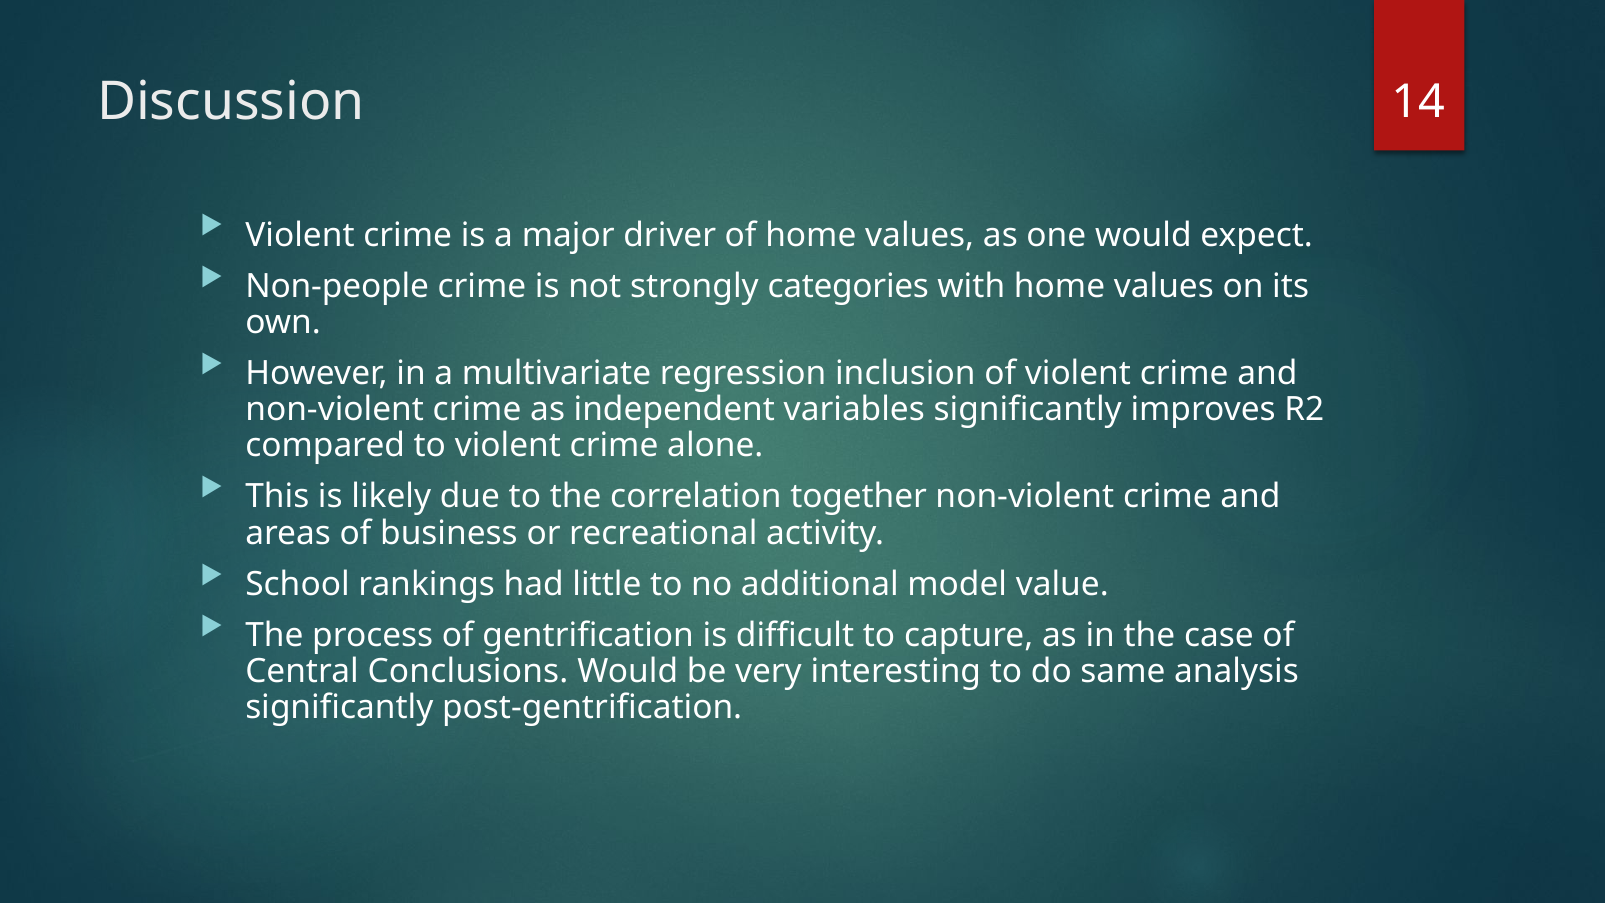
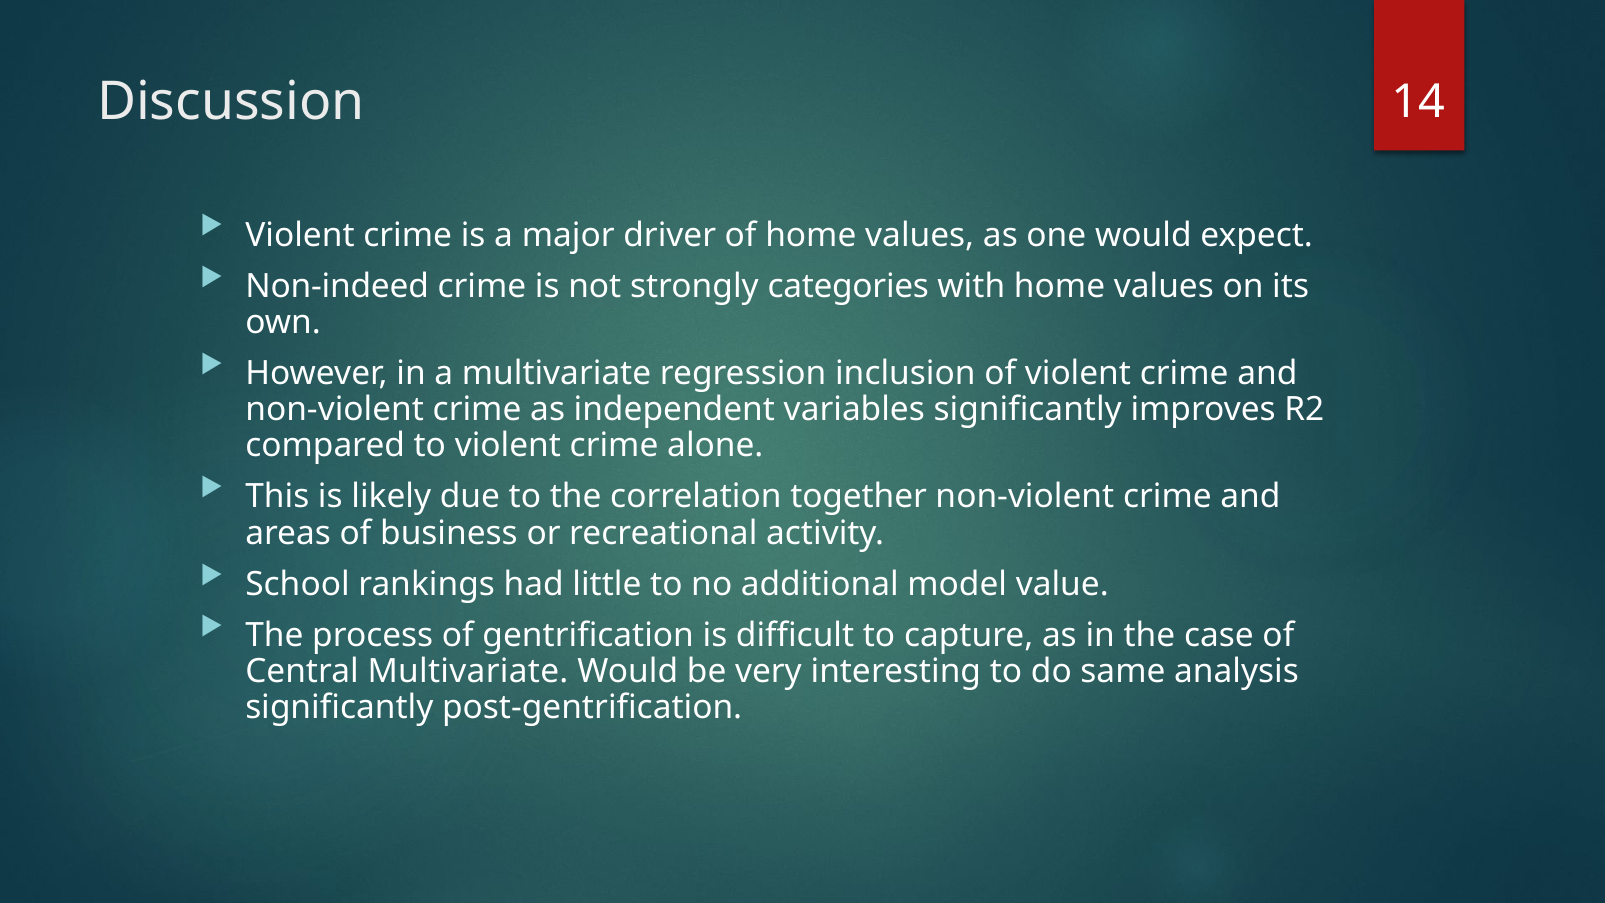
Non-people: Non-people -> Non-indeed
Central Conclusions: Conclusions -> Multivariate
